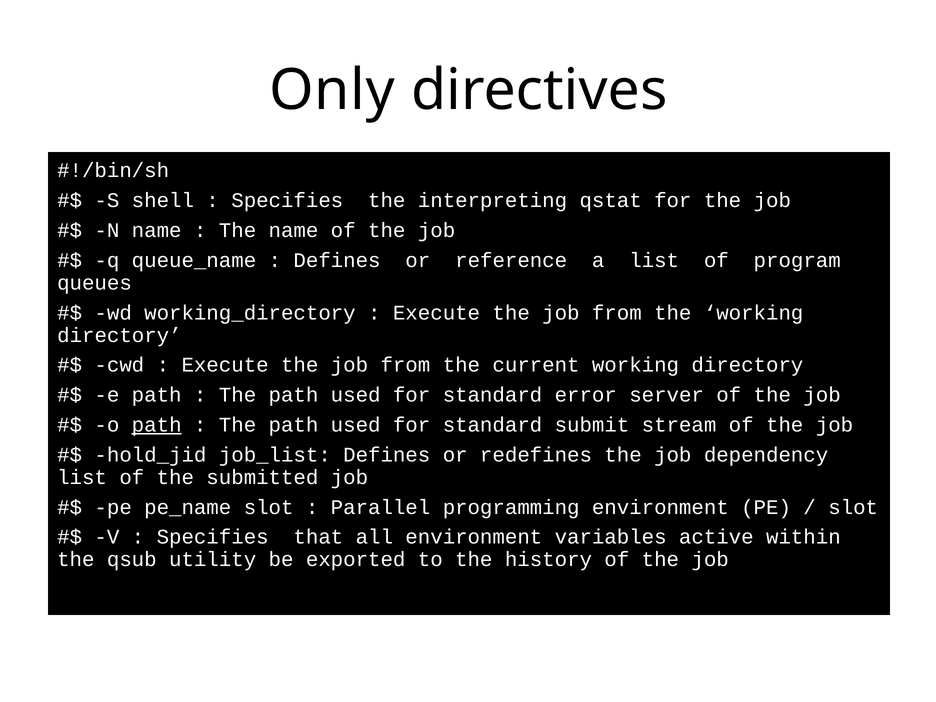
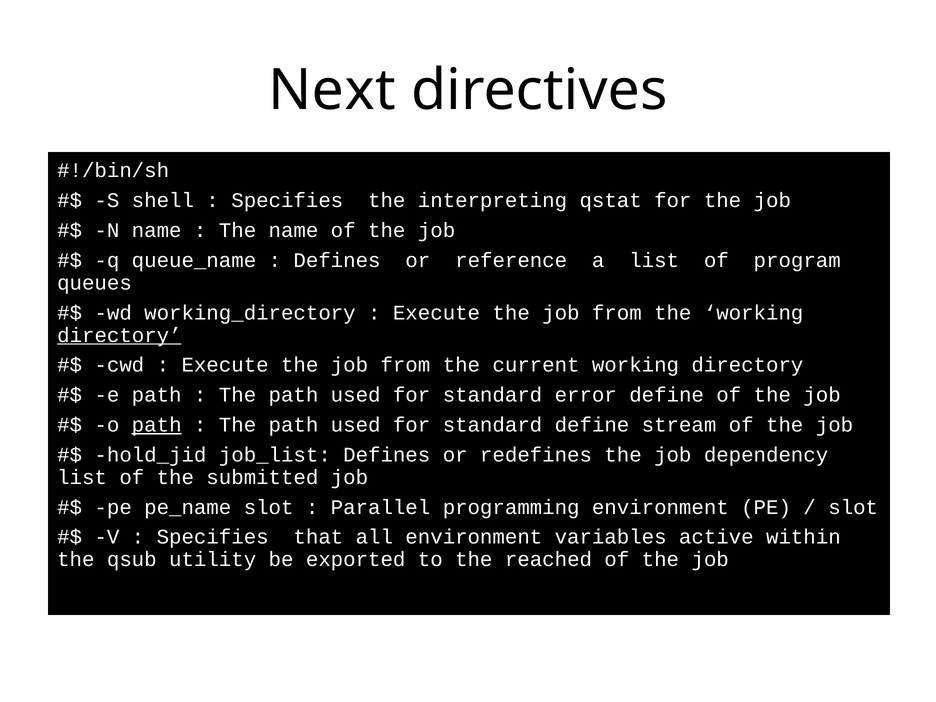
Only: Only -> Next
directory at (119, 335) underline: none -> present
error server: server -> define
standard submit: submit -> define
history: history -> reached
